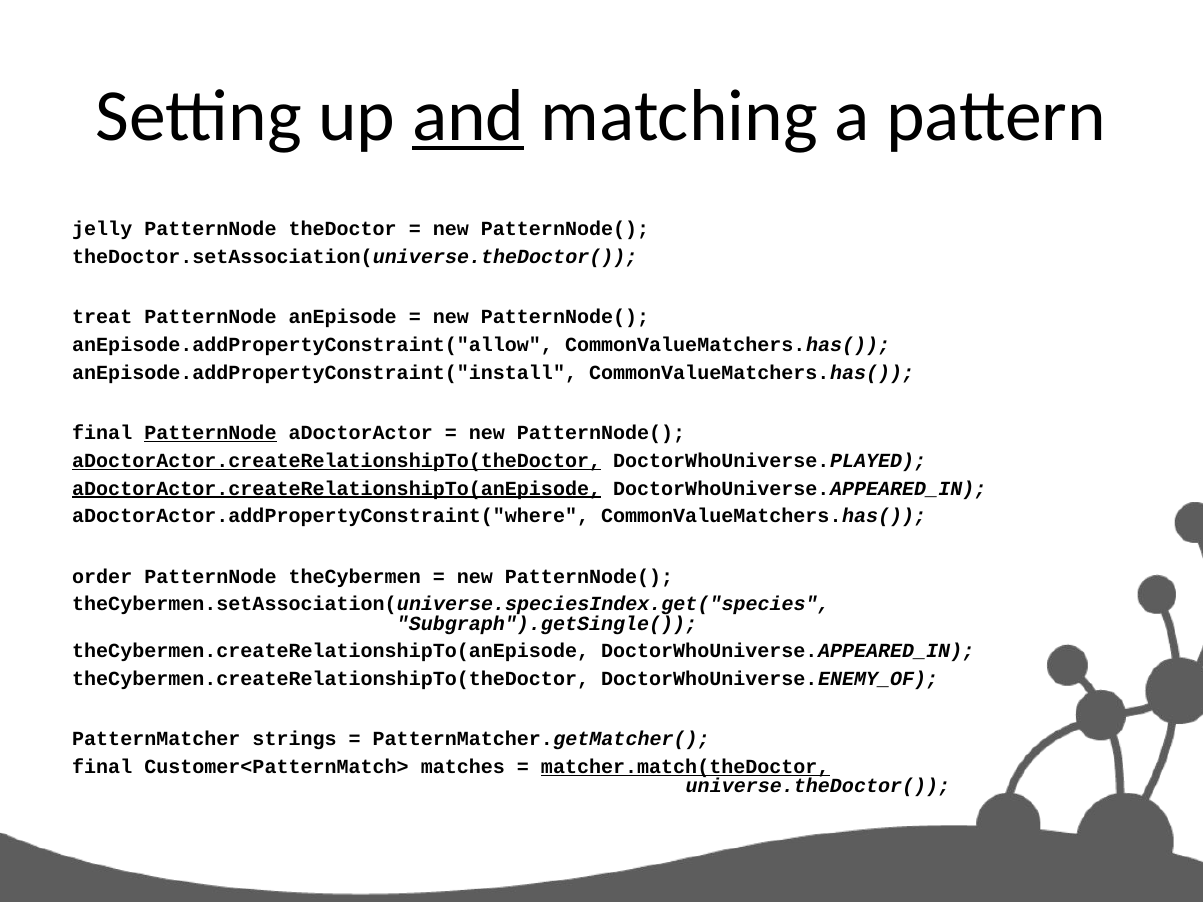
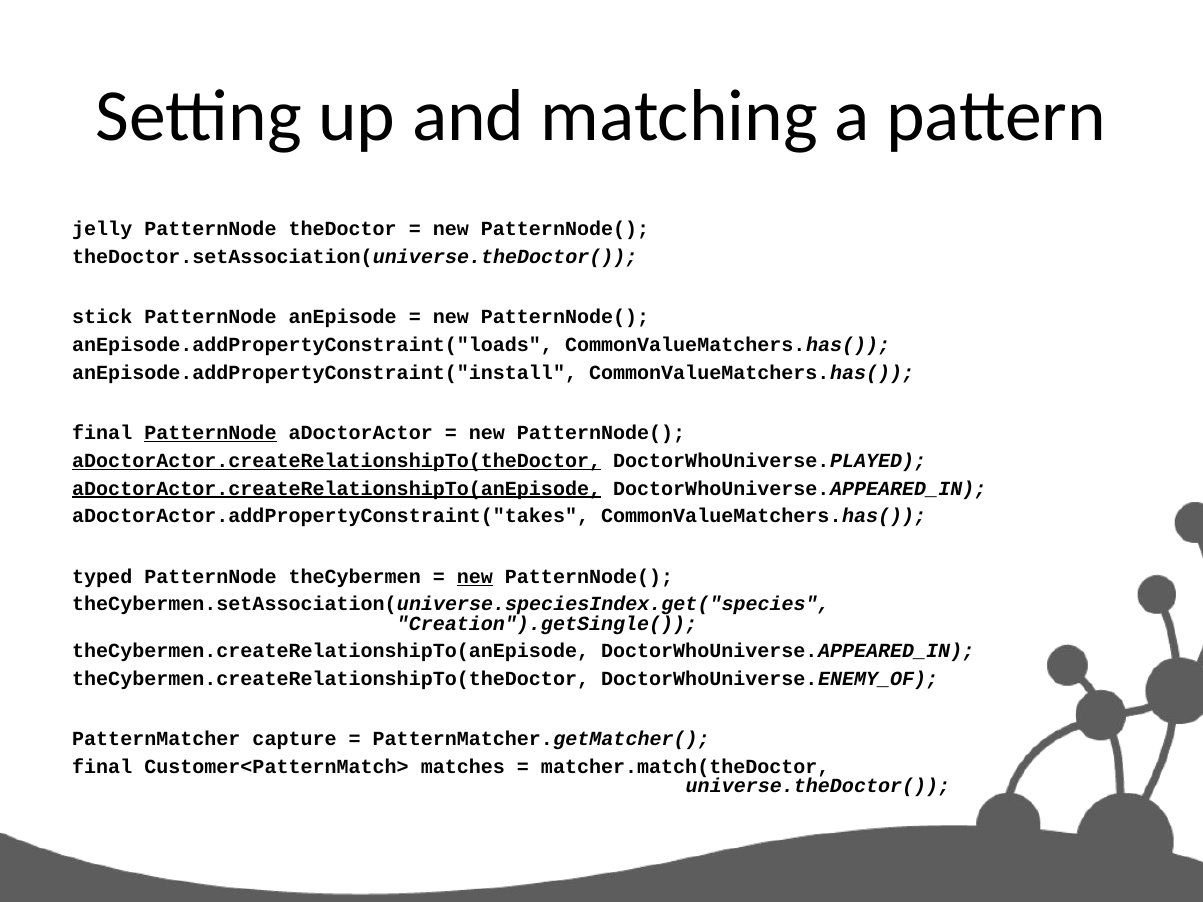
and underline: present -> none
treat: treat -> stick
anEpisode.addPropertyConstraint("allow: anEpisode.addPropertyConstraint("allow -> anEpisode.addPropertyConstraint("loads
aDoctorActor.addPropertyConstraint("where: aDoctorActor.addPropertyConstraint("where -> aDoctorActor.addPropertyConstraint("takes
order: order -> typed
new at (475, 577) underline: none -> present
Subgraph").getSingle(: Subgraph").getSingle( -> Creation").getSingle(
strings: strings -> capture
matcher.match(theDoctor underline: present -> none
